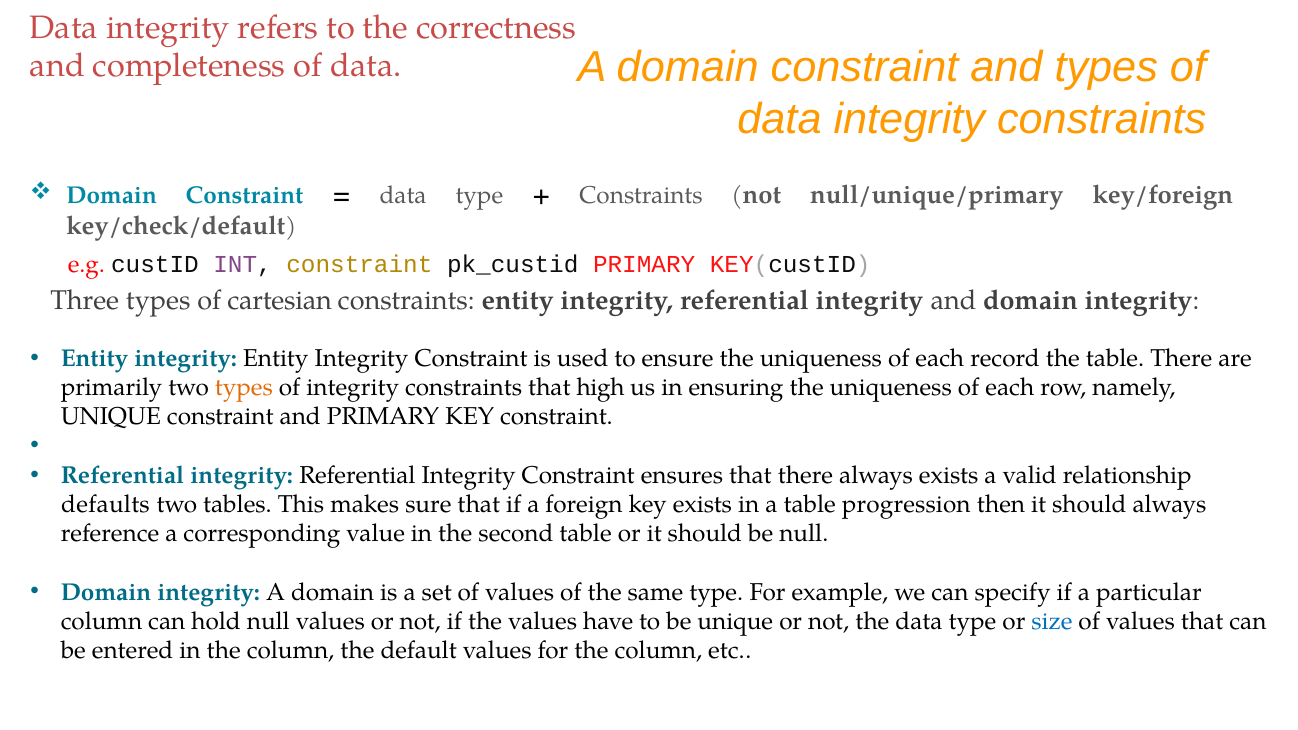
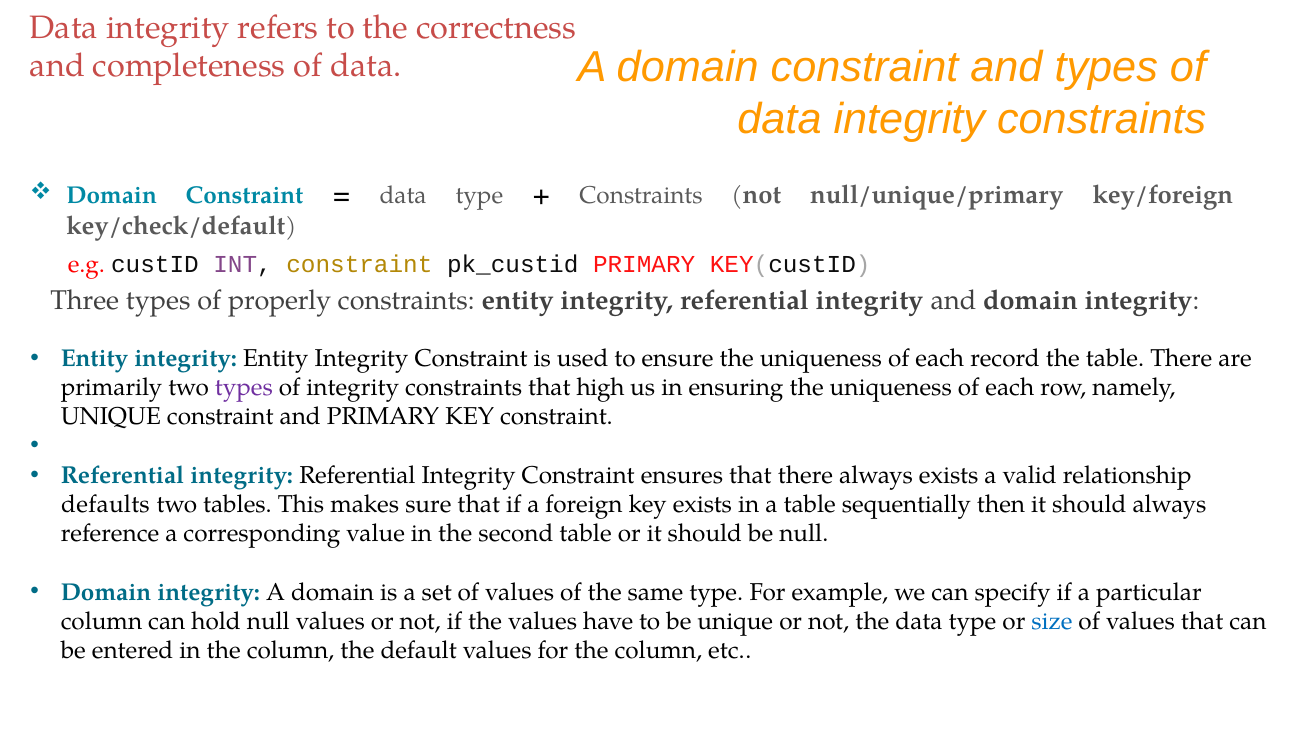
cartesian: cartesian -> properly
types at (244, 388) colour: orange -> purple
progression: progression -> sequentially
